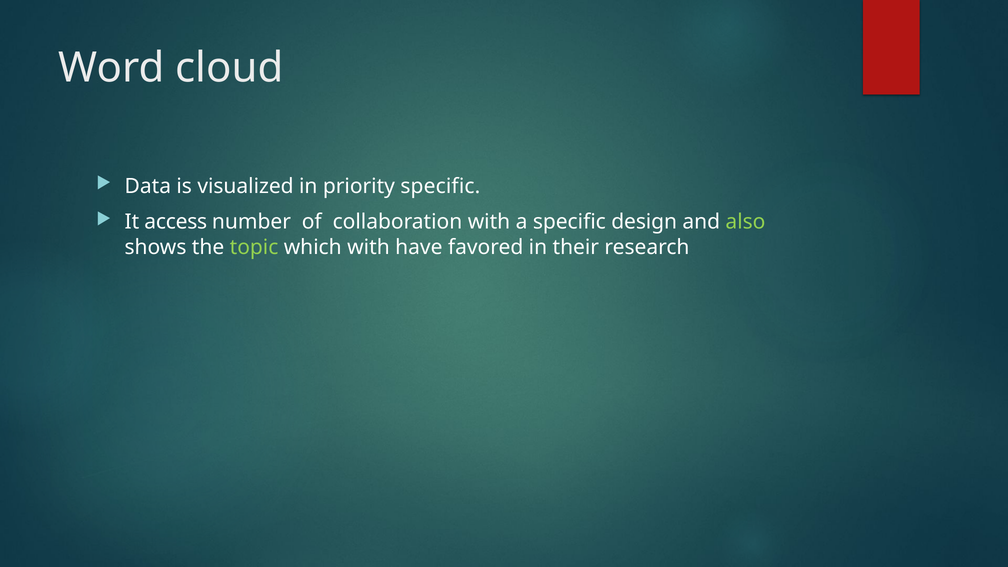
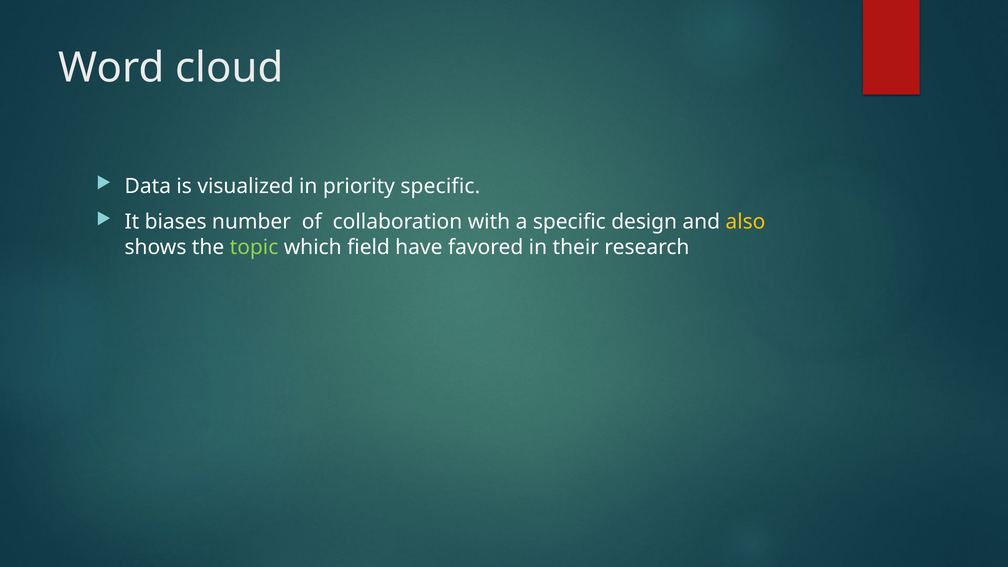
access: access -> biases
also colour: light green -> yellow
which with: with -> field
